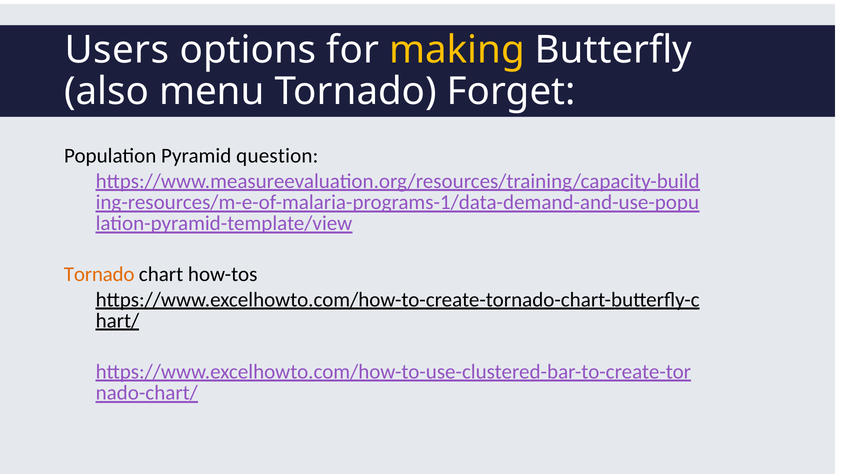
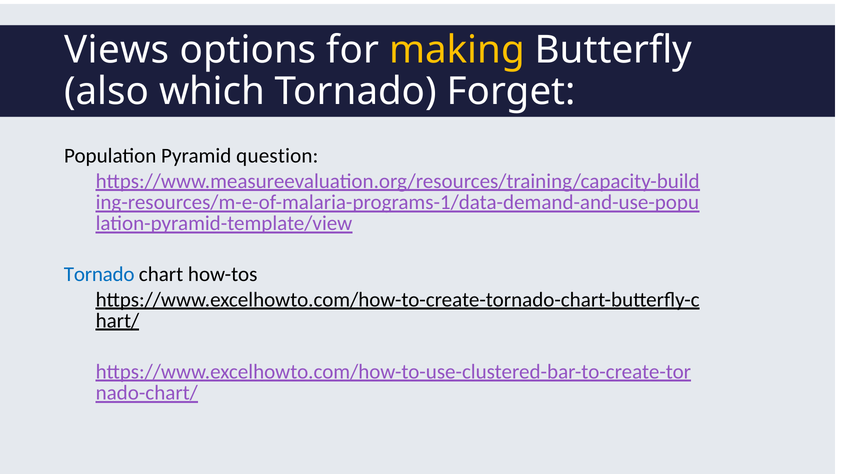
Users: Users -> Views
menu: menu -> which
Tornado at (99, 274) colour: orange -> blue
